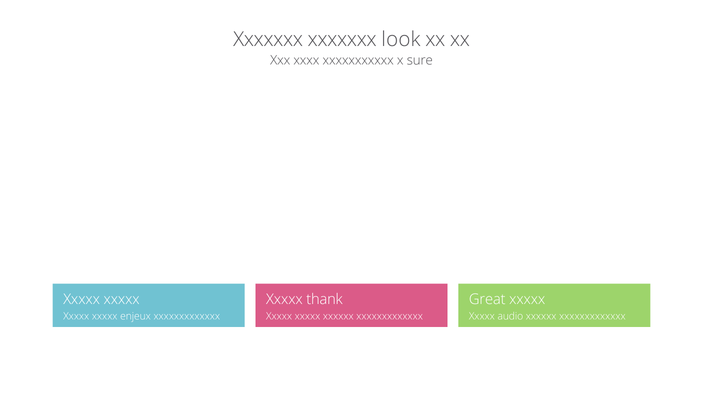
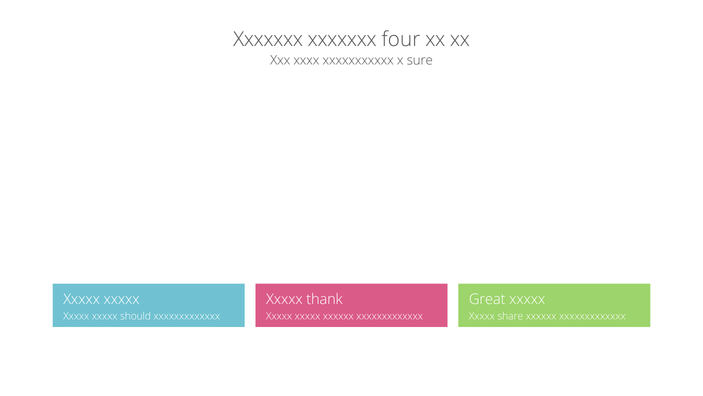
look: look -> four
enjeux: enjeux -> should
audio: audio -> share
